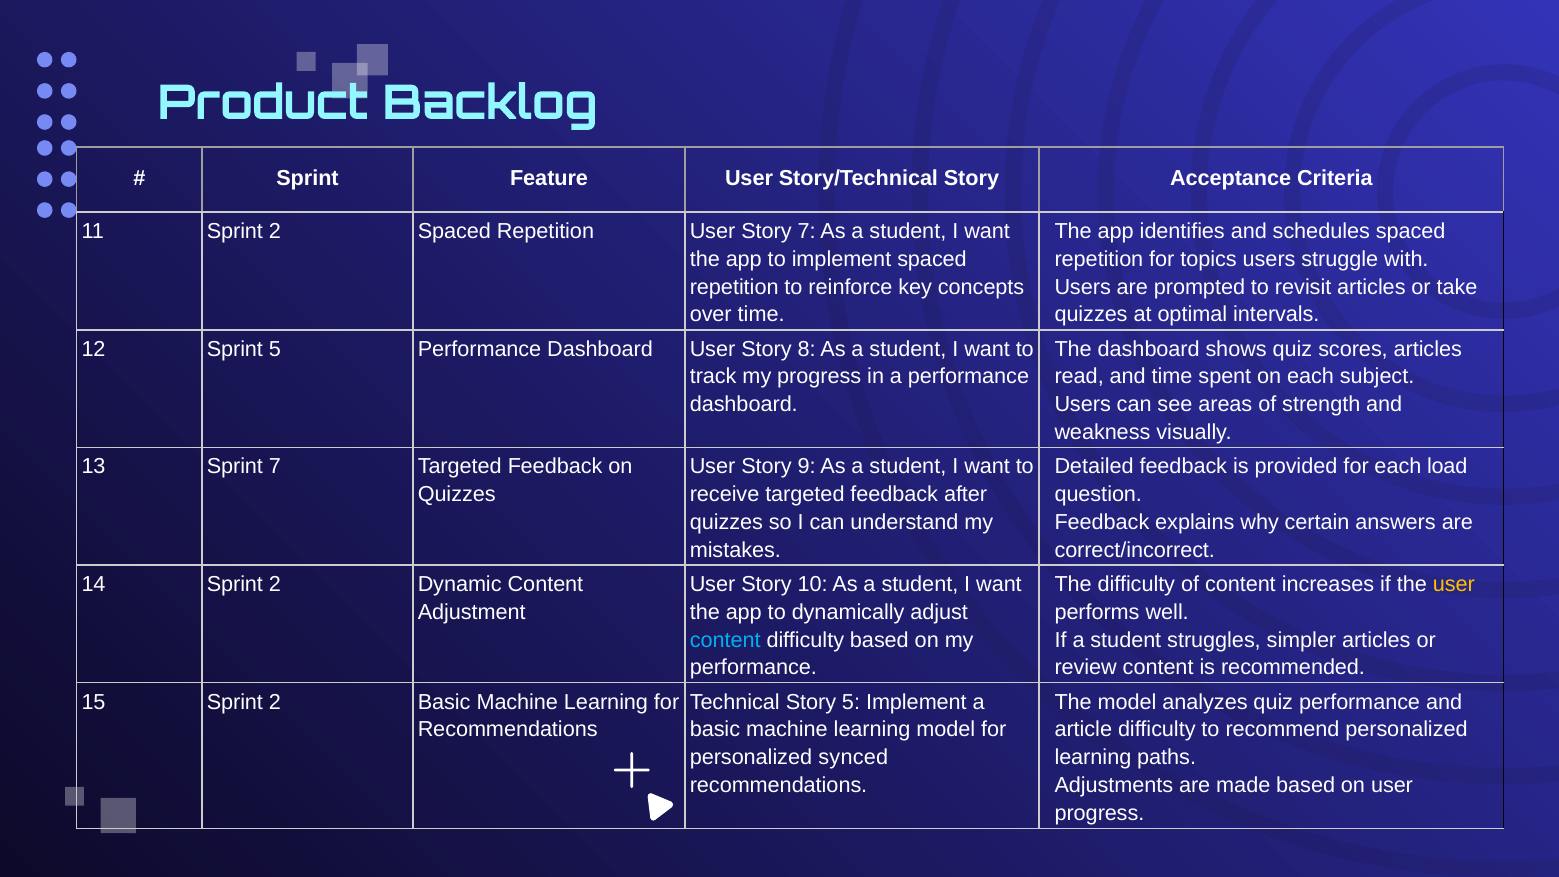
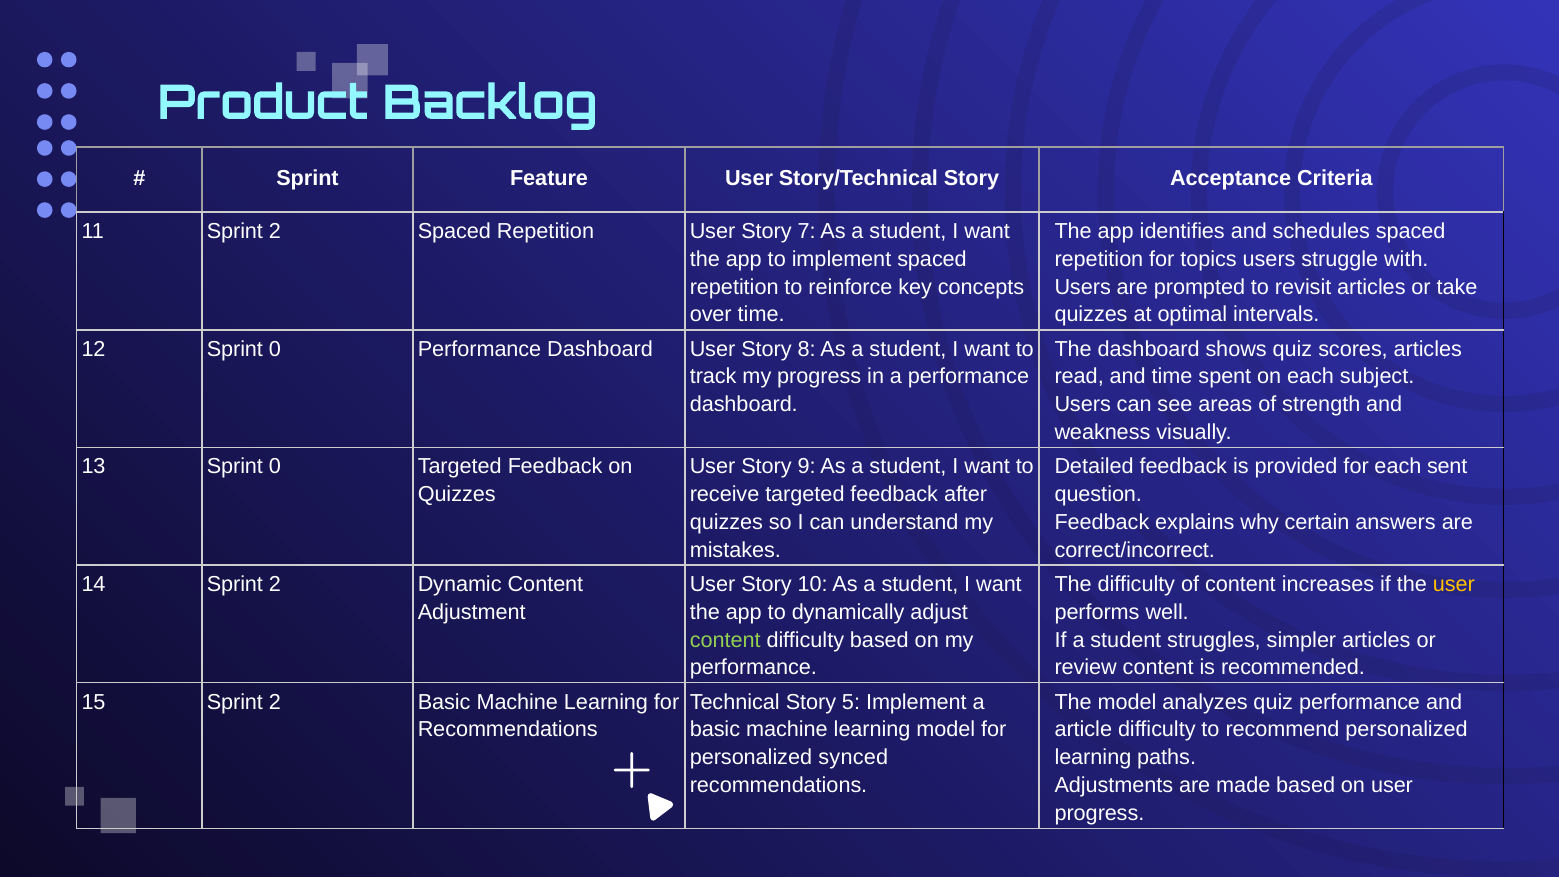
12 Sprint 5: 5 -> 0
13 Sprint 7: 7 -> 0
load: load -> sent
content at (725, 640) colour: light blue -> light green
